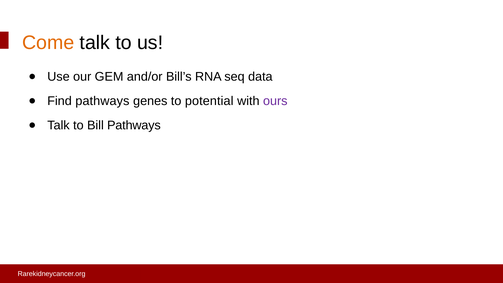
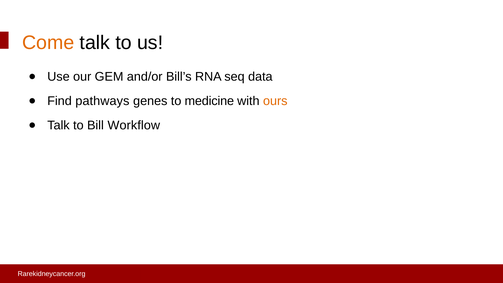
potential: potential -> medicine
ours colour: purple -> orange
Bill Pathways: Pathways -> Workflow
